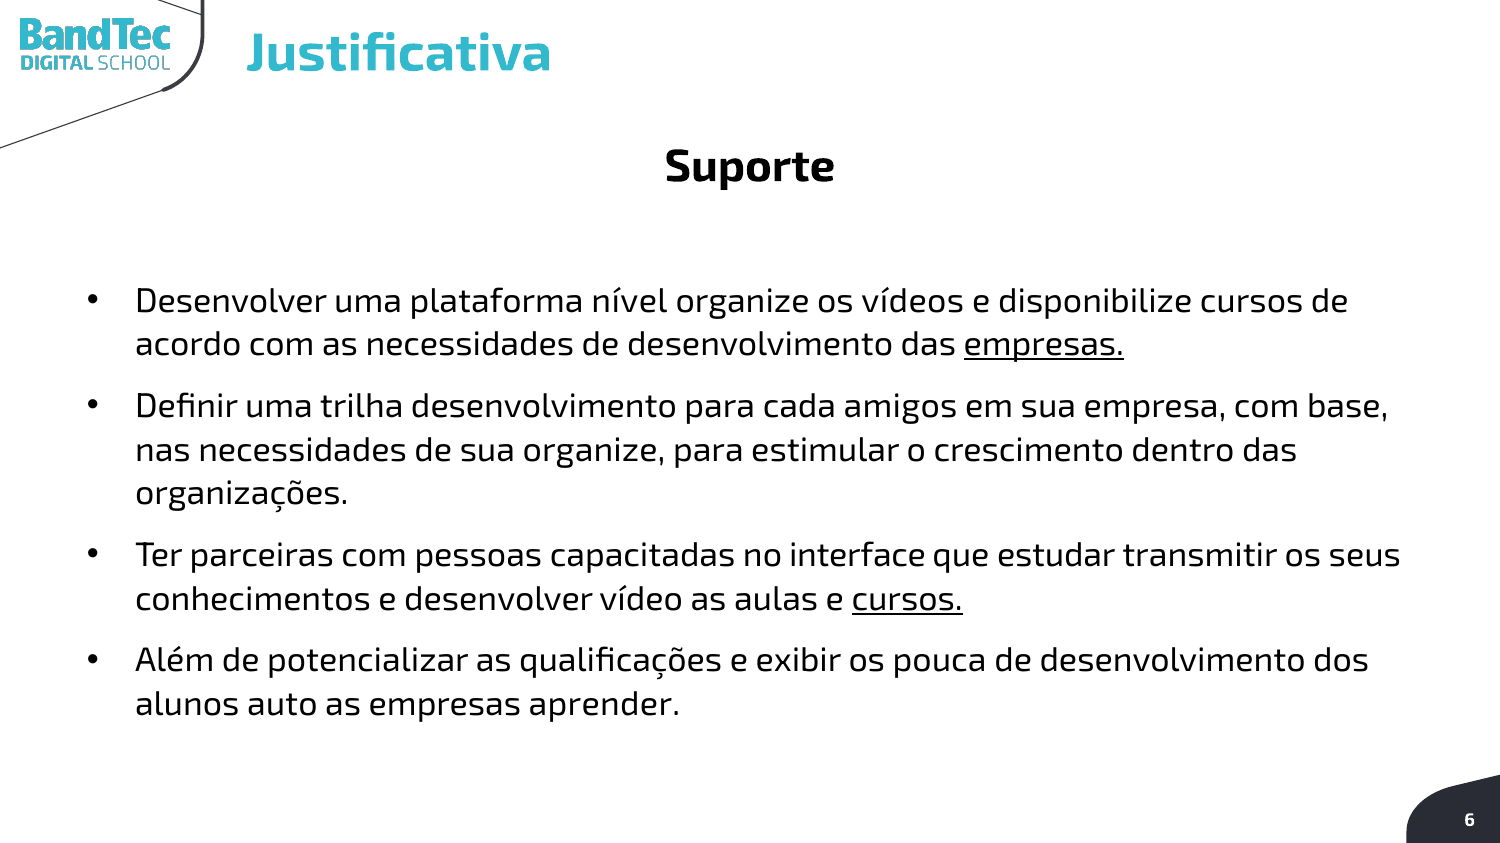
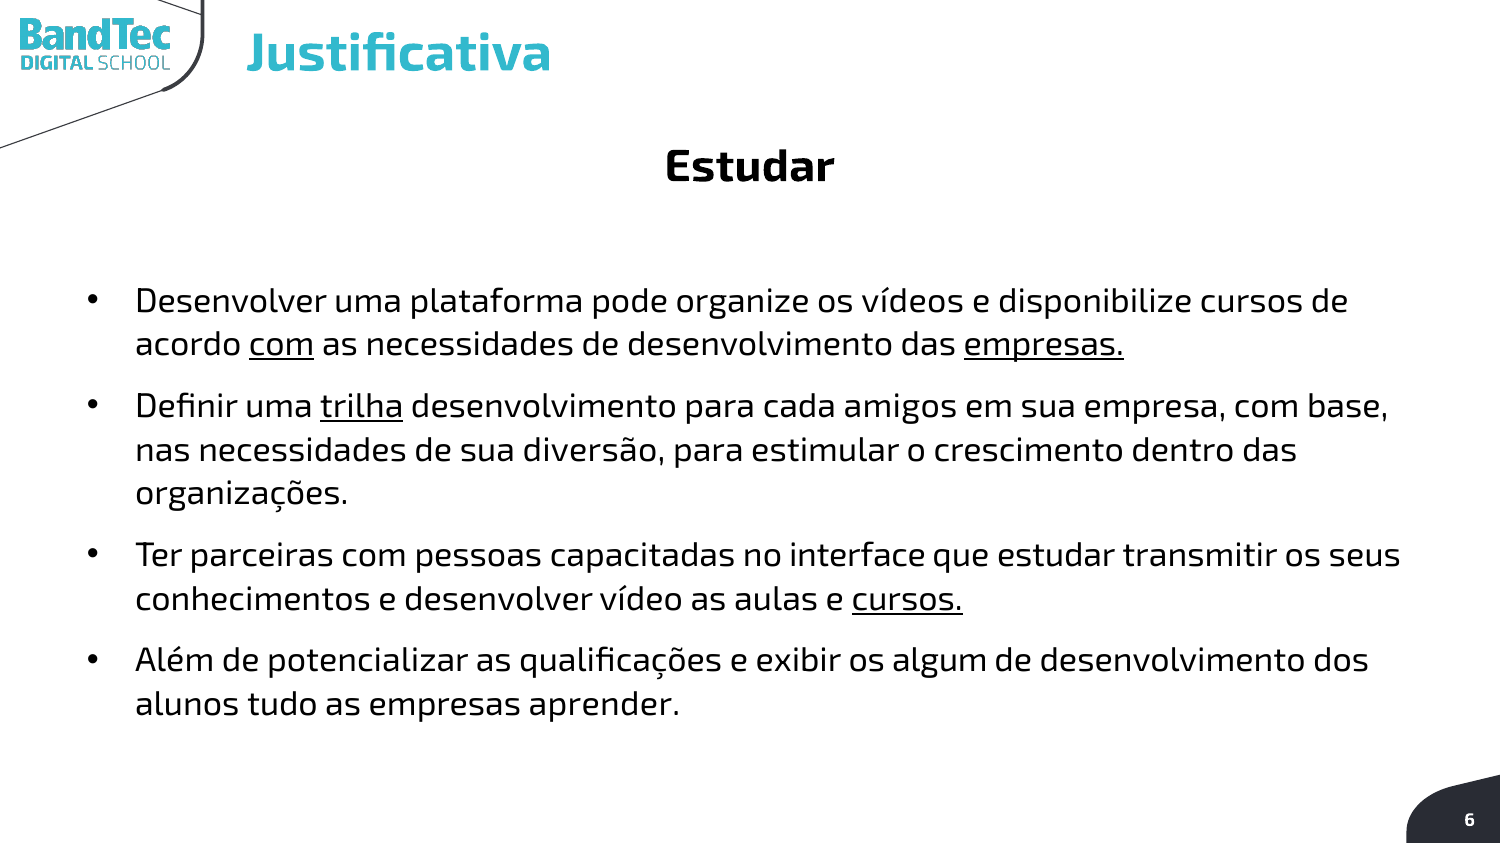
Suporte at (750, 166): Suporte -> Estudar
nível: nível -> pode
com at (282, 345) underline: none -> present
trilha underline: none -> present
sua organize: organize -> diversão
pouca: pouca -> algum
auto: auto -> tudo
